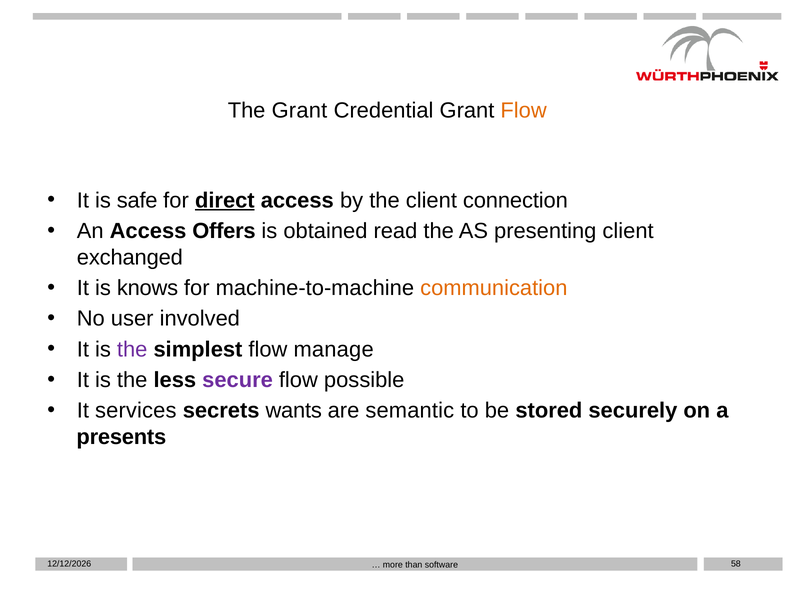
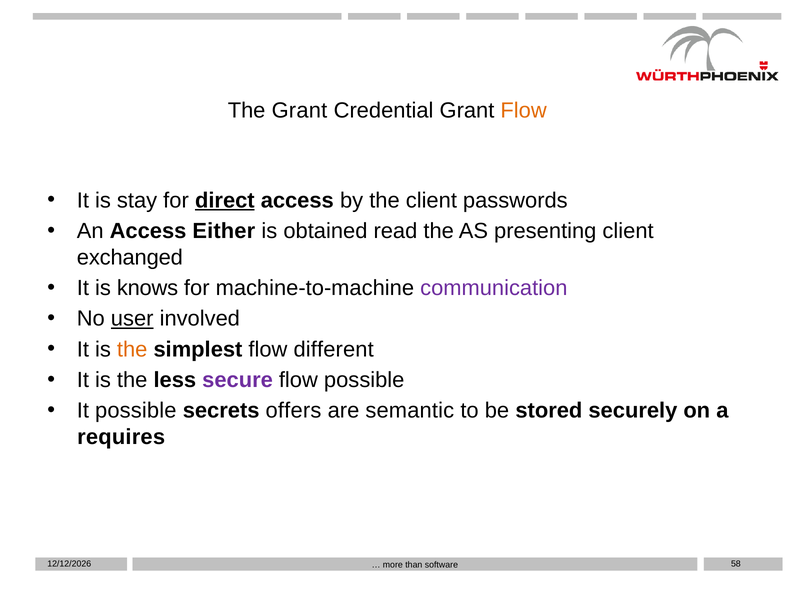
safe: safe -> stay
connection: connection -> passwords
Offers: Offers -> Either
communication colour: orange -> purple
user underline: none -> present
the at (132, 349) colour: purple -> orange
manage: manage -> different
It services: services -> possible
wants: wants -> offers
presents: presents -> requires
